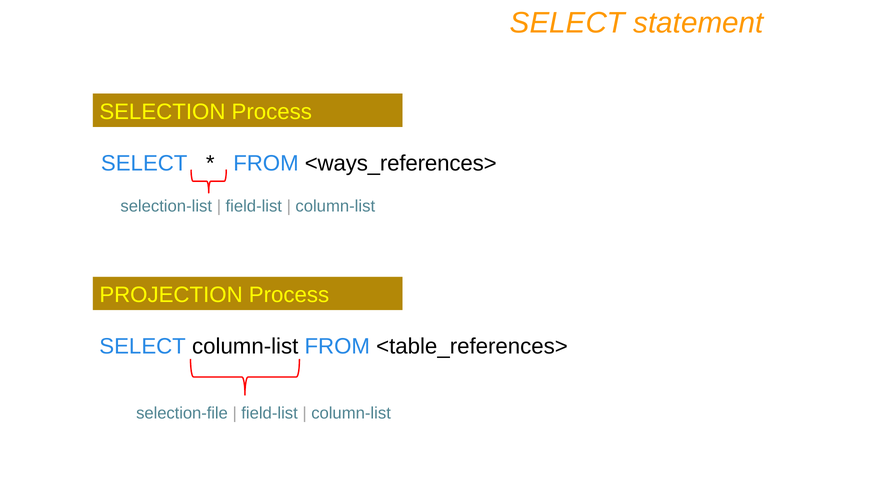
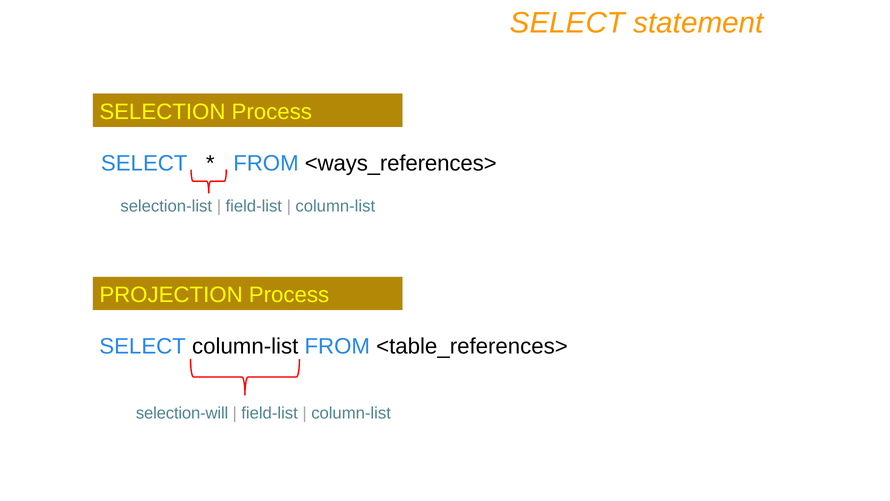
selection-file: selection-file -> selection-will
